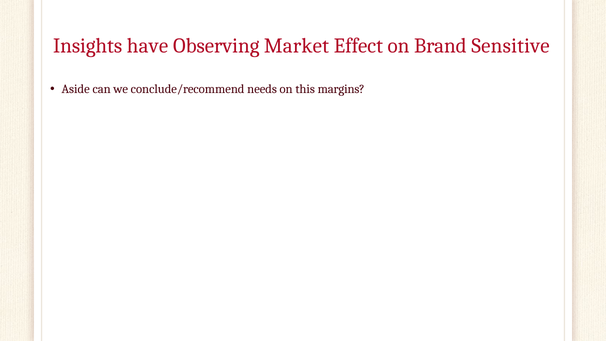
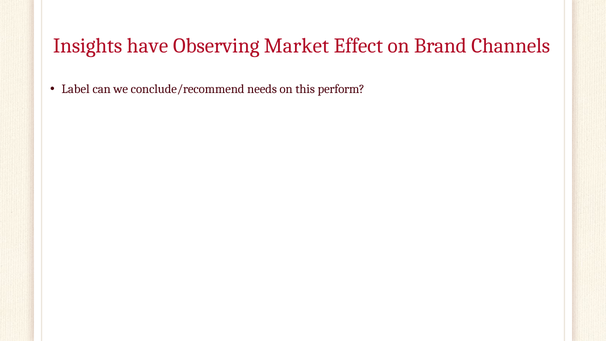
Sensitive: Sensitive -> Channels
Aside: Aside -> Label
margins: margins -> perform
